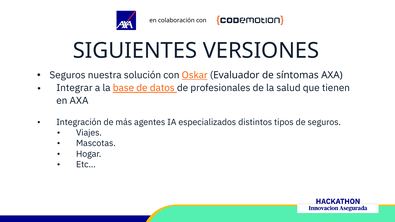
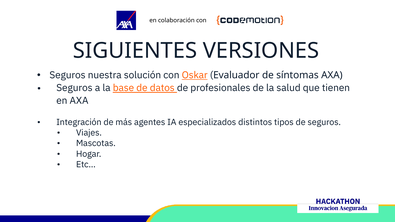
Integrar at (74, 88): Integrar -> Seguros
